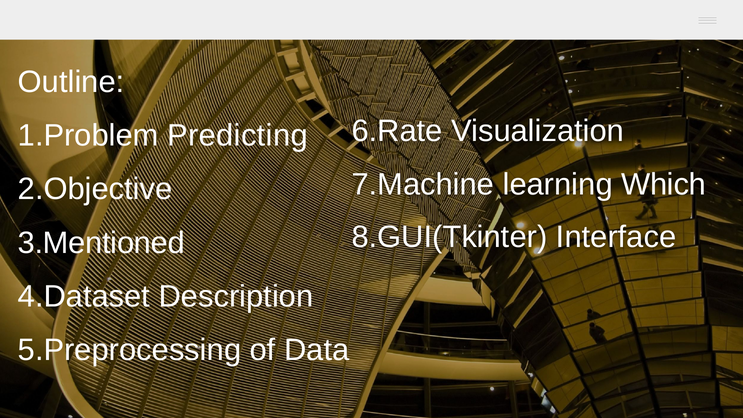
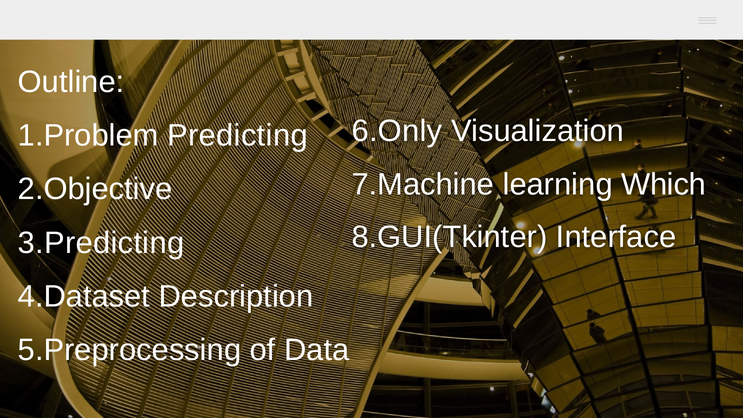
6.Rate: 6.Rate -> 6.Only
3.Mentioned: 3.Mentioned -> 3.Predicting
